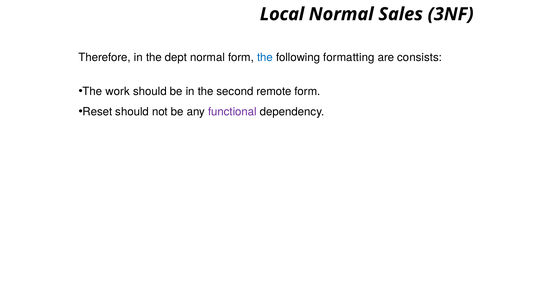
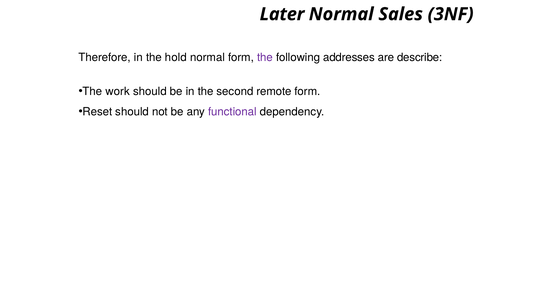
Local: Local -> Later
dept: dept -> hold
the at (265, 57) colour: blue -> purple
formatting: formatting -> addresses
consists: consists -> describe
